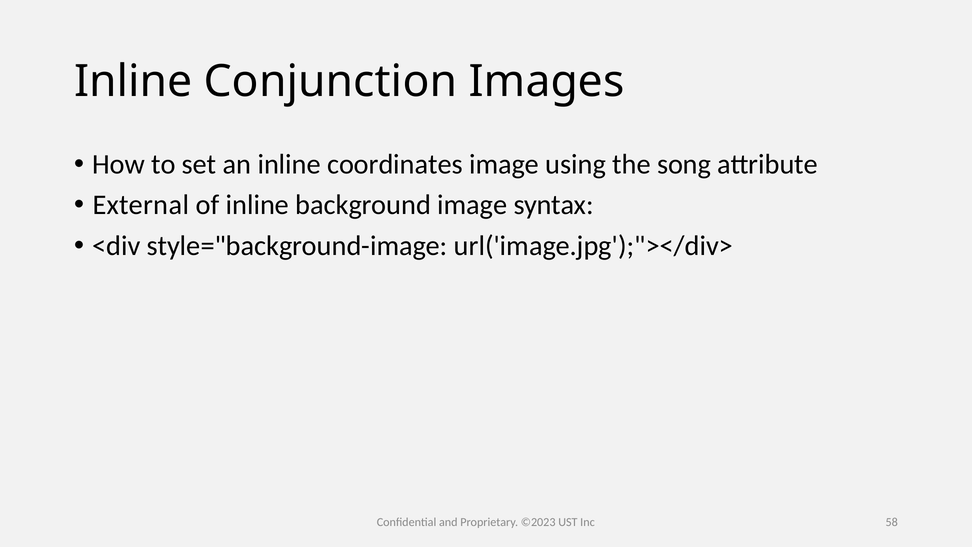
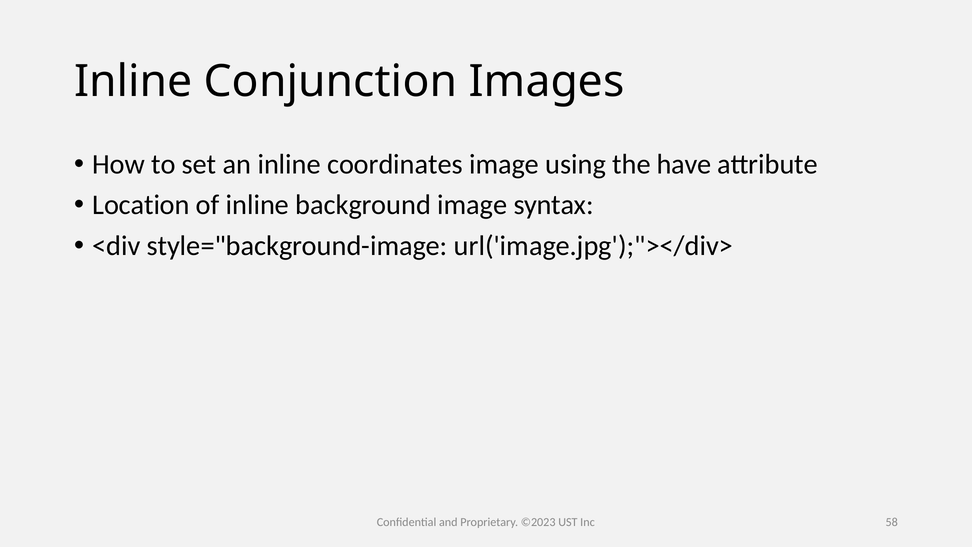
song: song -> have
External: External -> Location
